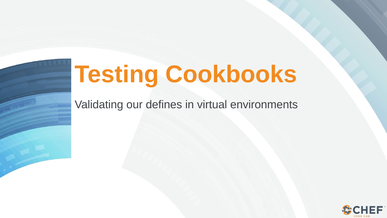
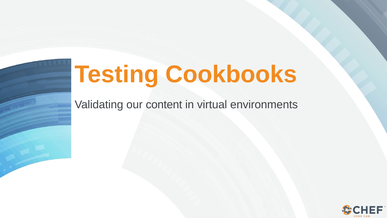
defines: defines -> content
